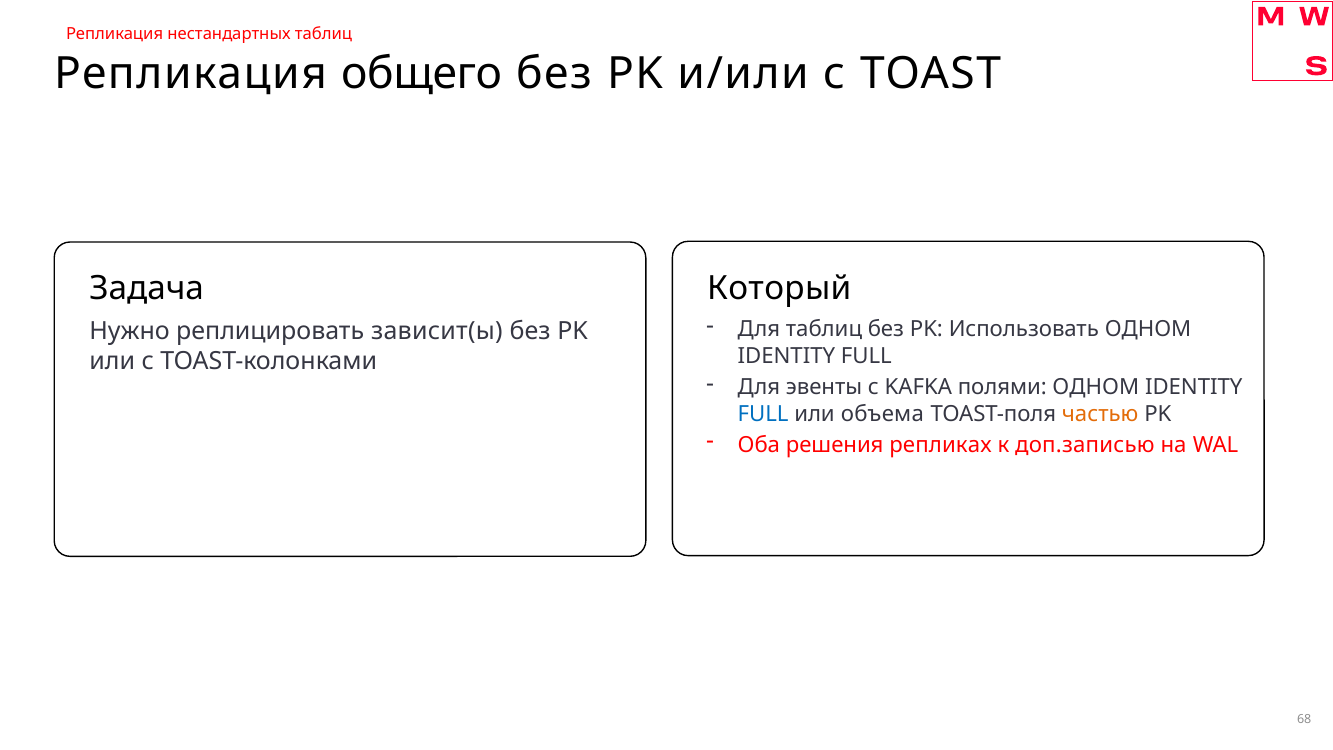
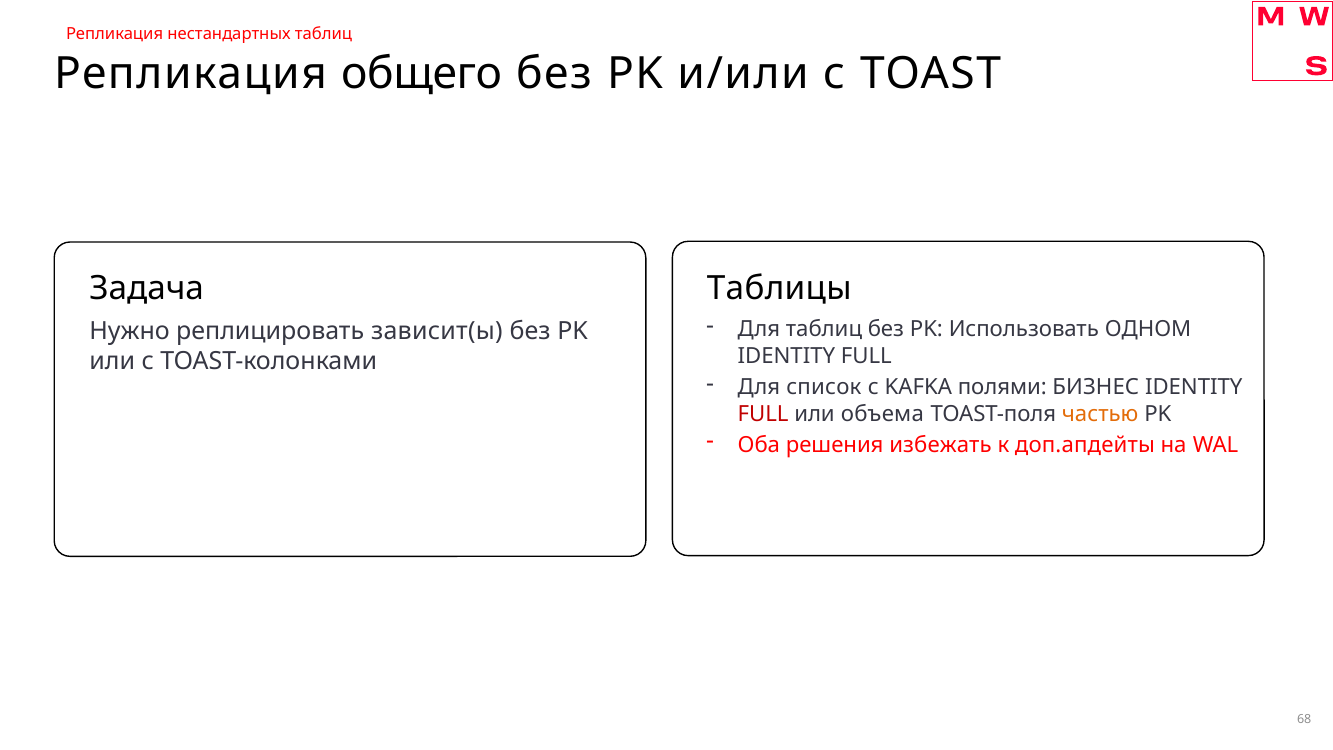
Который: Который -> Таблицы
эвенты: эвенты -> список
полями ОДНОМ: ОДНОМ -> БИЗНЕС
FULL at (763, 414) colour: blue -> red
репликах: репликах -> избежать
доп.записью: доп.записью -> доп.апдейты
